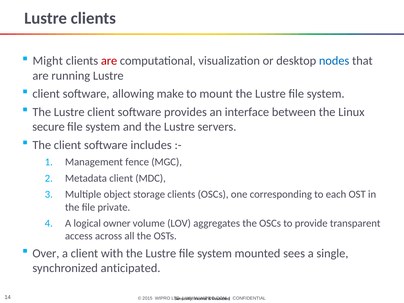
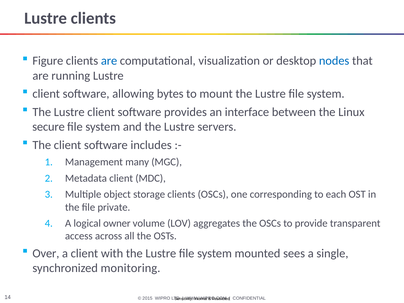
Might: Might -> Figure
are at (109, 61) colour: red -> blue
make: make -> bytes
fence: fence -> many
anticipated: anticipated -> monitoring
